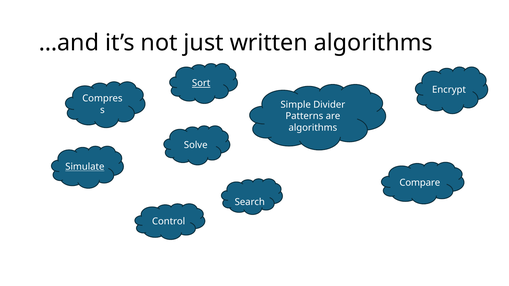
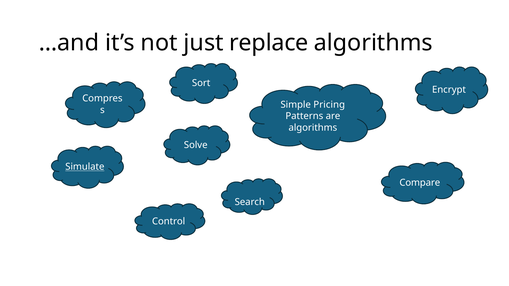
written: written -> replace
Sort underline: present -> none
Divider: Divider -> Pricing
